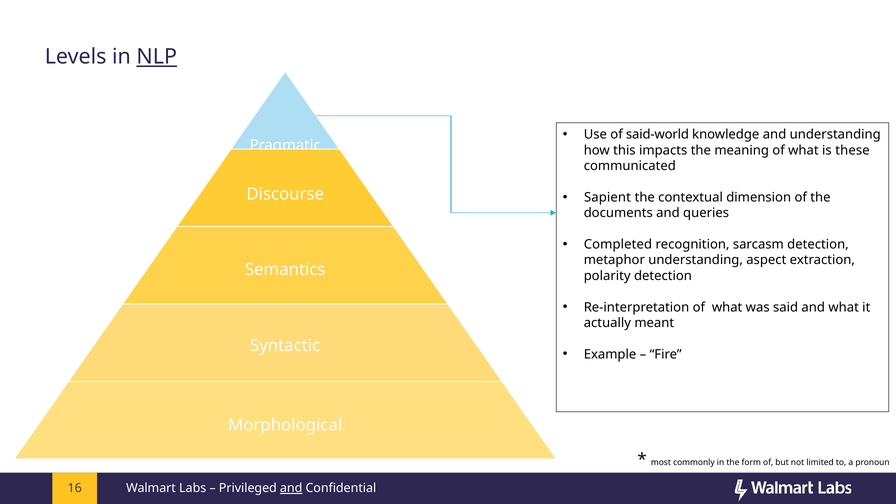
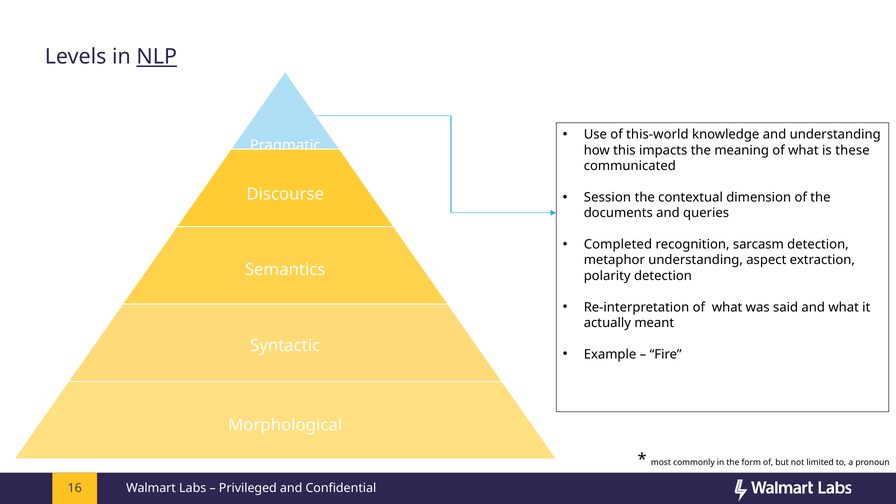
said-world: said-world -> this-world
Sapient: Sapient -> Session
and at (291, 488) underline: present -> none
